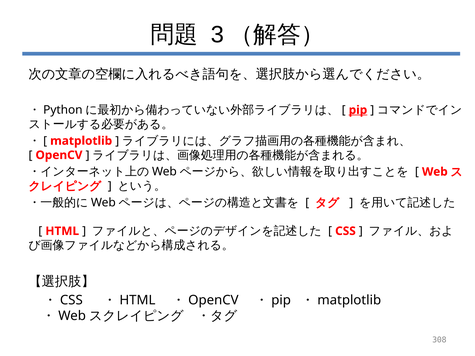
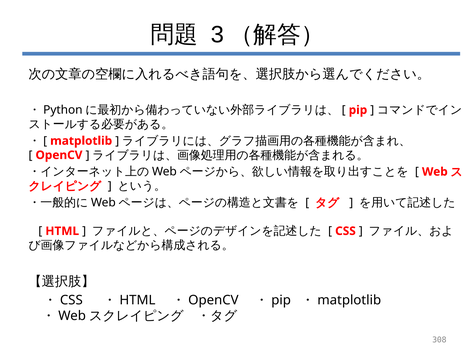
pip underline: present -> none
